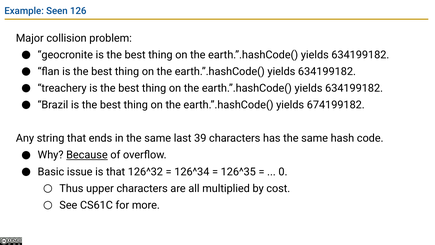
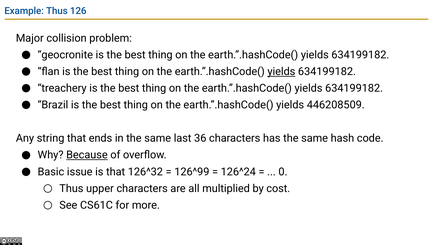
Example Seen: Seen -> Thus
yields at (281, 71) underline: none -> present
674199182: 674199182 -> 446208509
39: 39 -> 36
126^34: 126^34 -> 126^99
126^35: 126^35 -> 126^24
